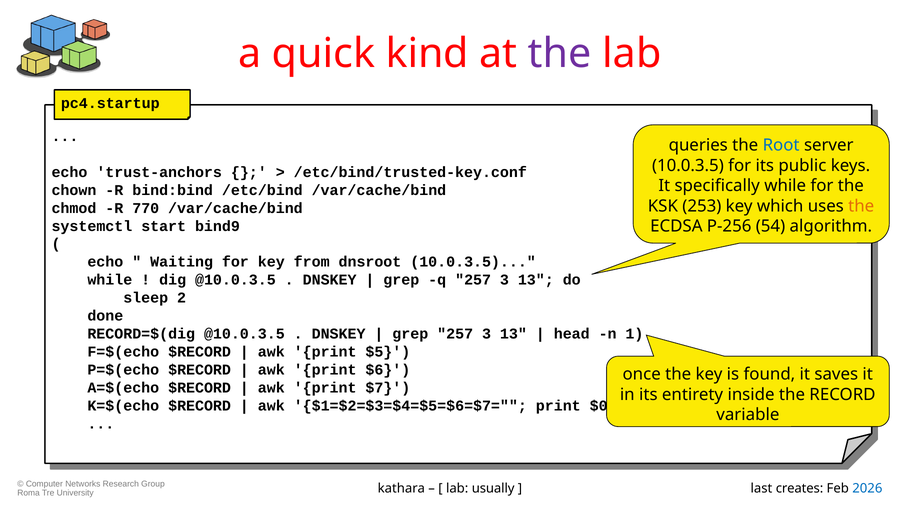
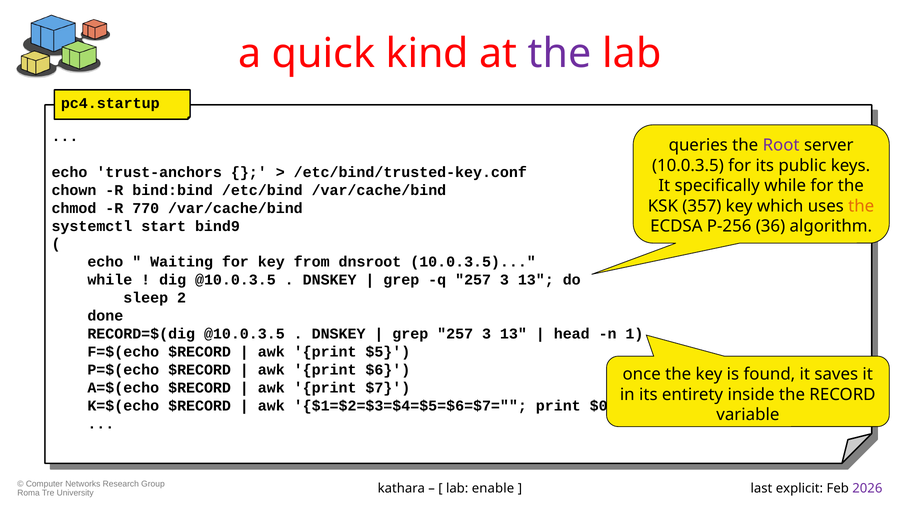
Root colour: blue -> purple
253: 253 -> 357
54: 54 -> 36
usually: usually -> enable
creates: creates -> explicit
2026 colour: blue -> purple
